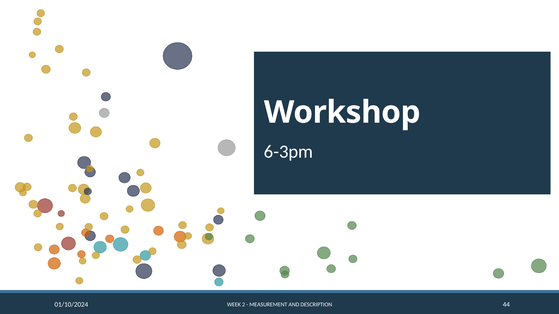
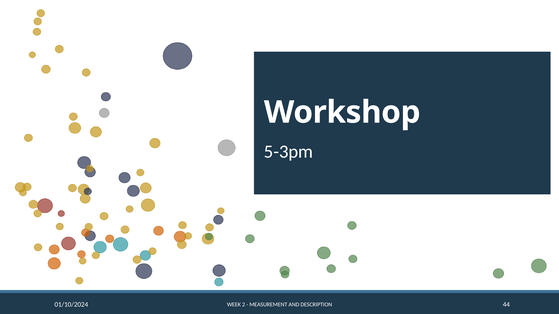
6-3pm: 6-3pm -> 5-3pm
